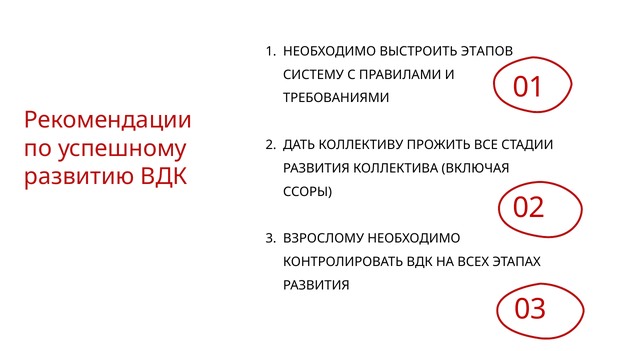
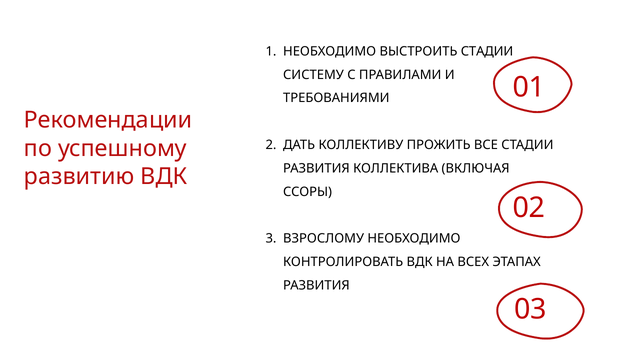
ВЫСТРОИТЬ ЭТАПОВ: ЭТАПОВ -> СТАДИИ
